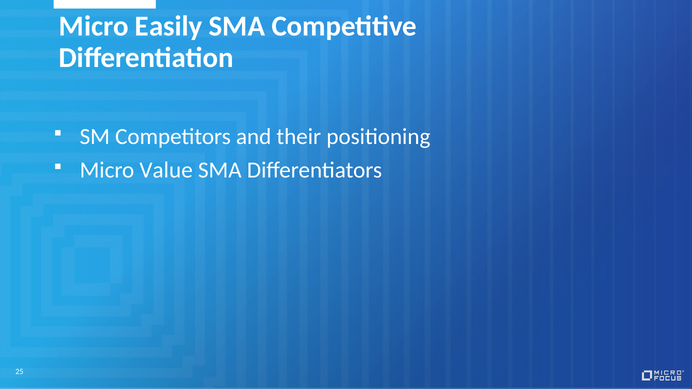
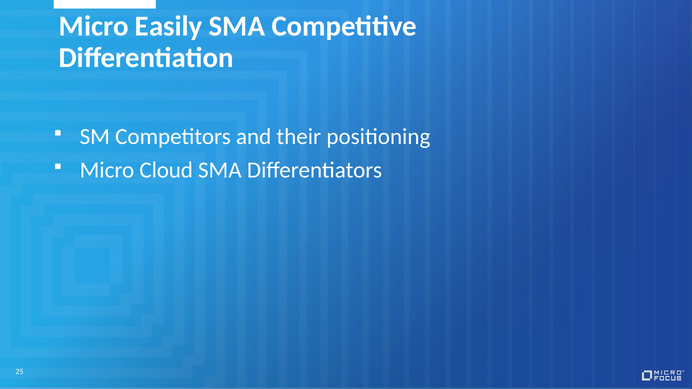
Value: Value -> Cloud
